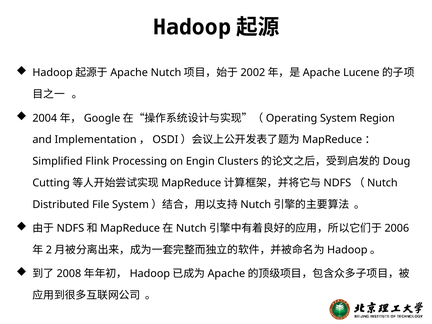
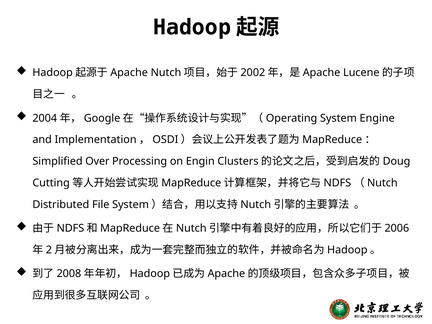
Region: Region -> Engine
Flink: Flink -> Over
